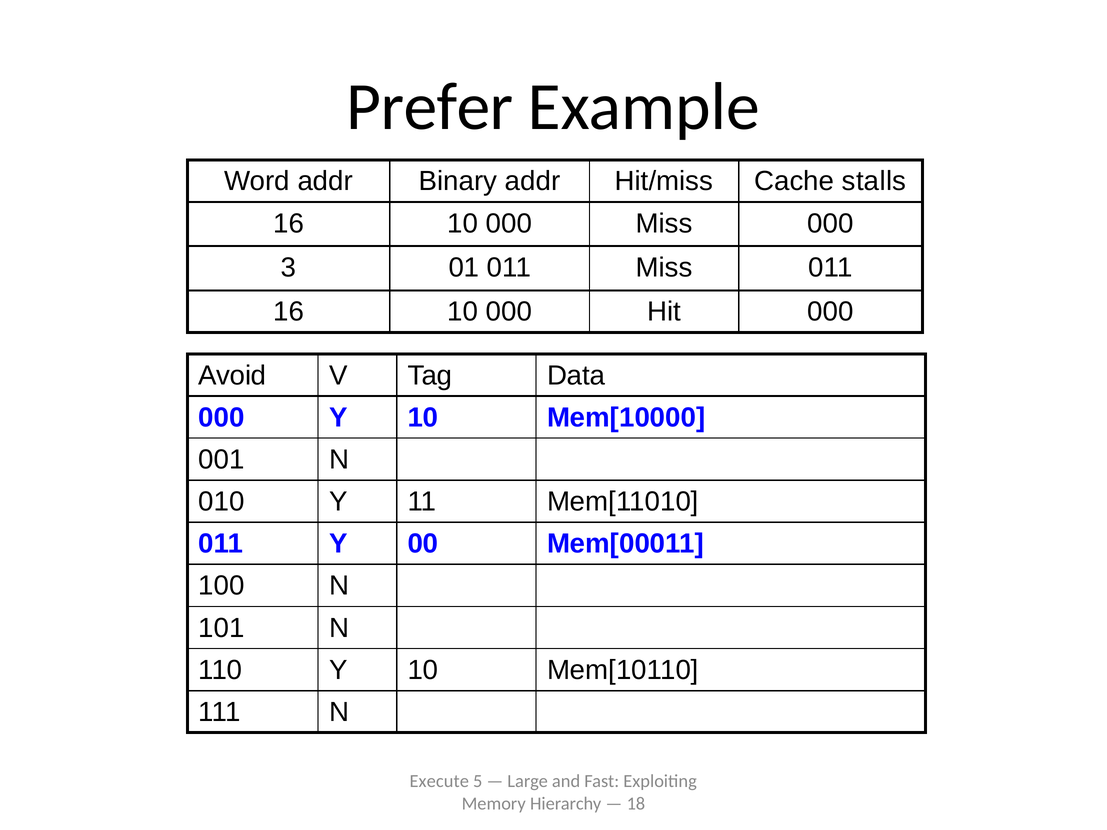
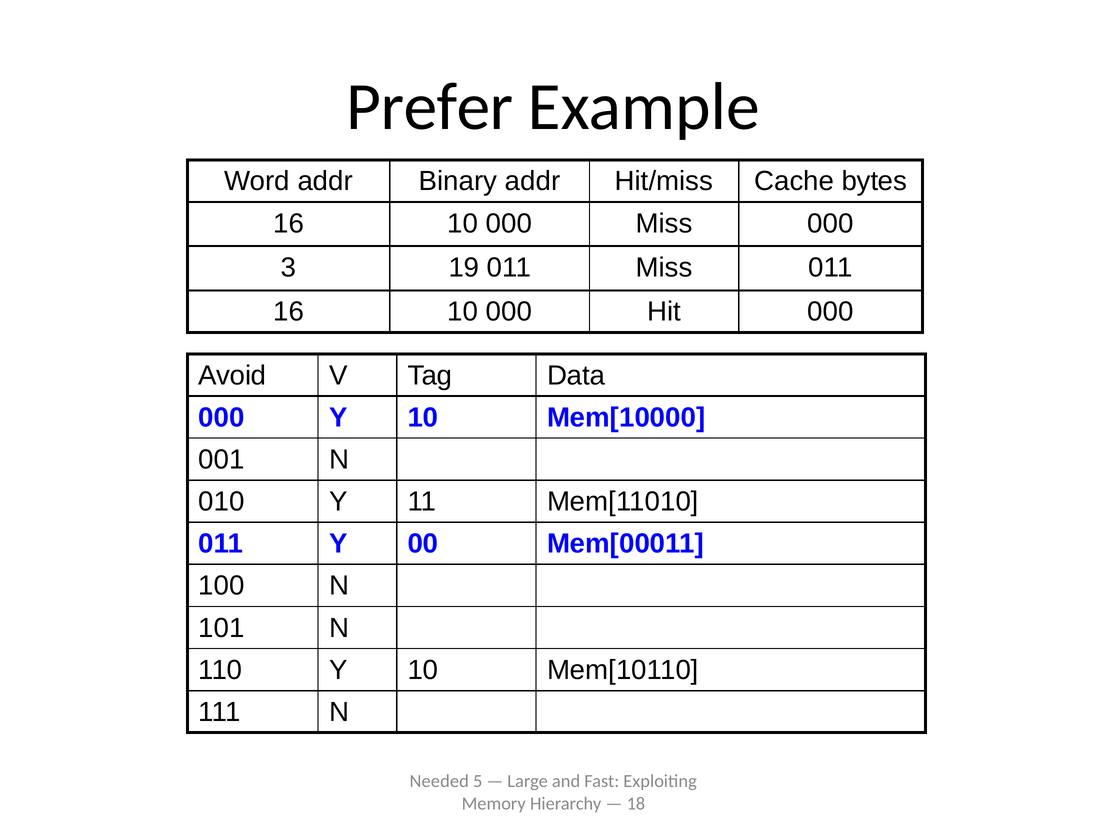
stalls: stalls -> bytes
01: 01 -> 19
Execute: Execute -> Needed
